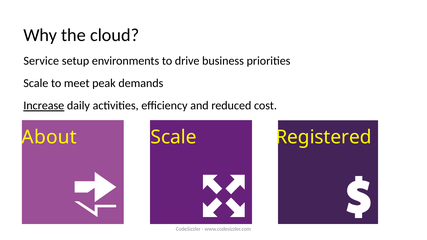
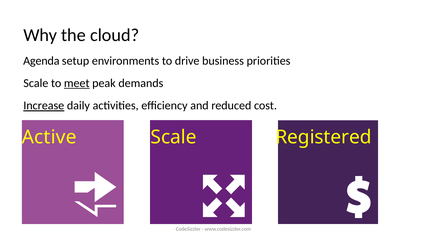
Service: Service -> Agenda
meet underline: none -> present
About: About -> Active
